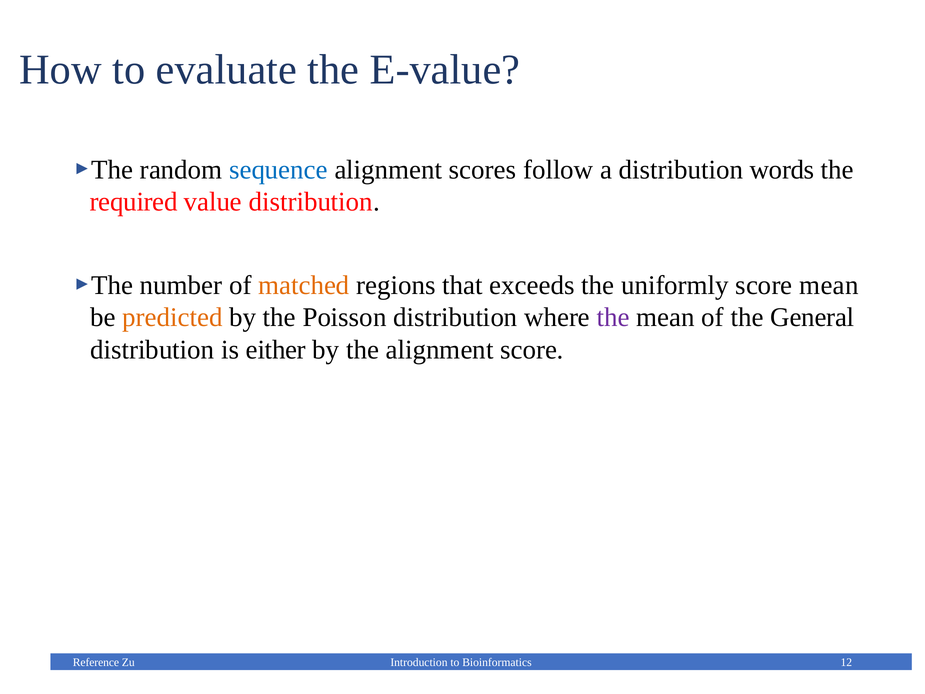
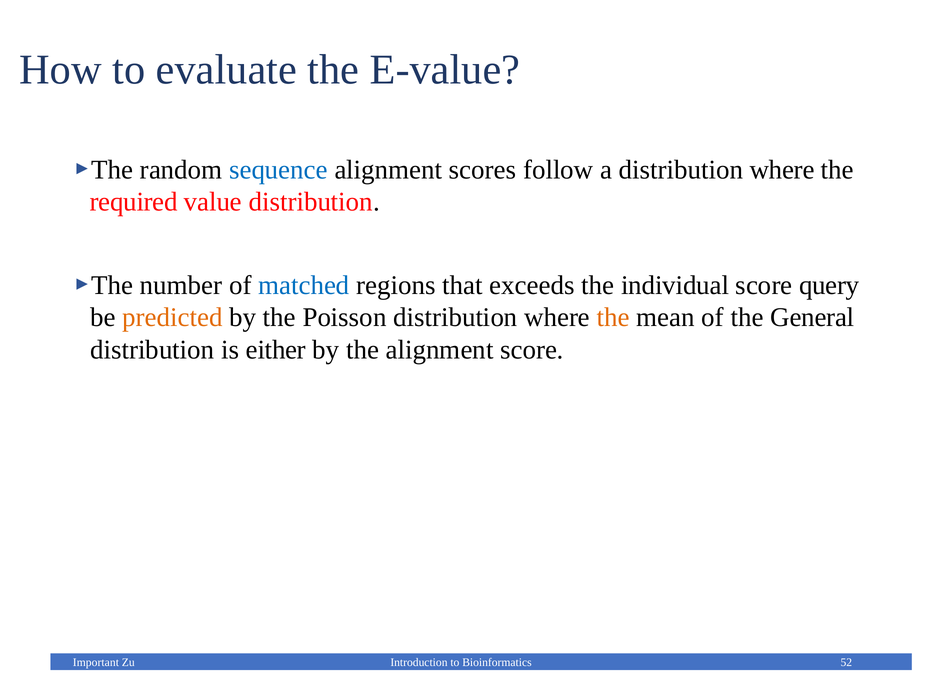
a distribution words: words -> where
matched colour: orange -> blue
uniformly: uniformly -> individual
score mean: mean -> query
the at (613, 317) colour: purple -> orange
Reference: Reference -> Important
12: 12 -> 52
